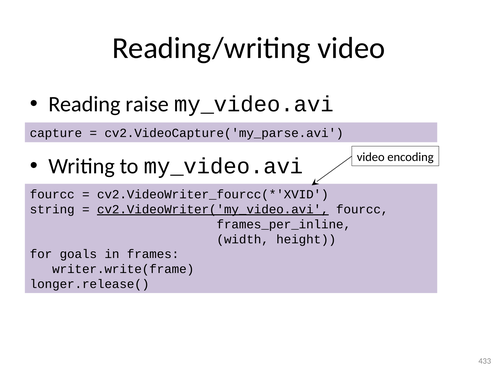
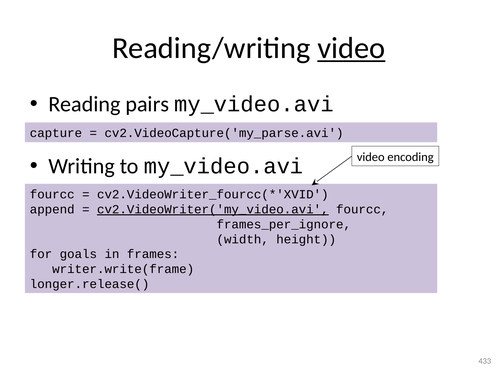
video at (351, 48) underline: none -> present
raise: raise -> pairs
string: string -> append
frames_per_inline: frames_per_inline -> frames_per_ignore
